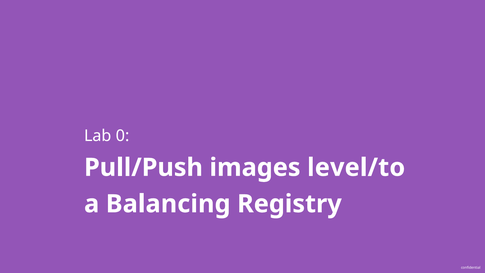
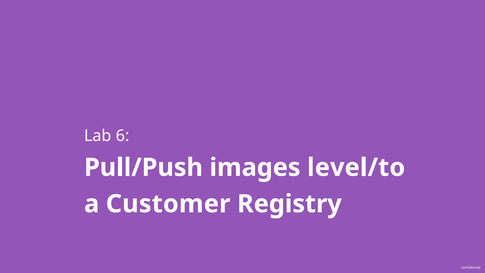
0: 0 -> 6
Balancing: Balancing -> Customer
